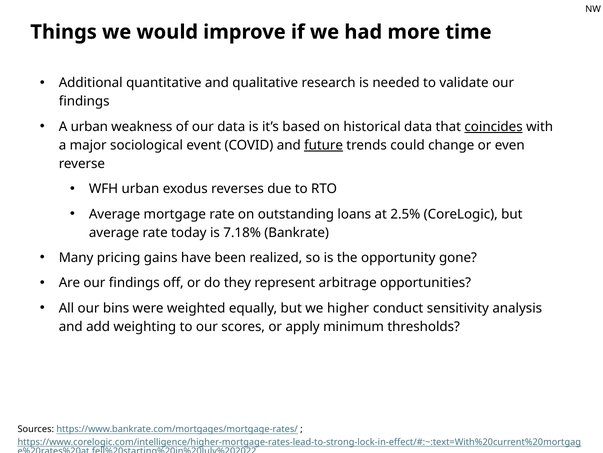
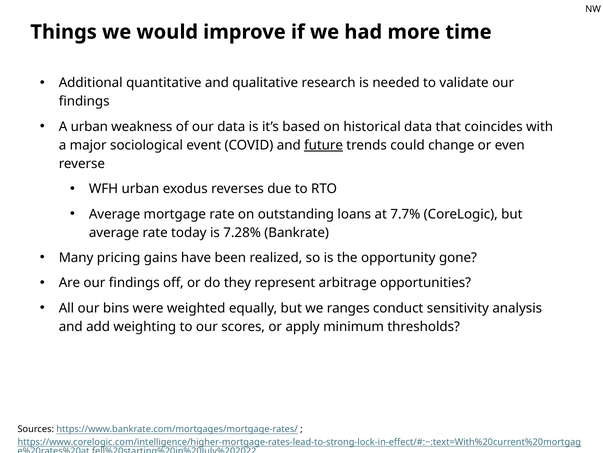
coincides underline: present -> none
2.5%: 2.5% -> 7.7%
7.18%: 7.18% -> 7.28%
higher: higher -> ranges
